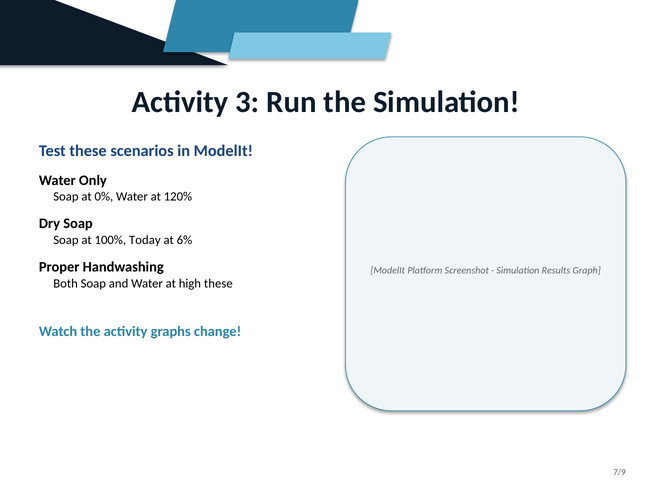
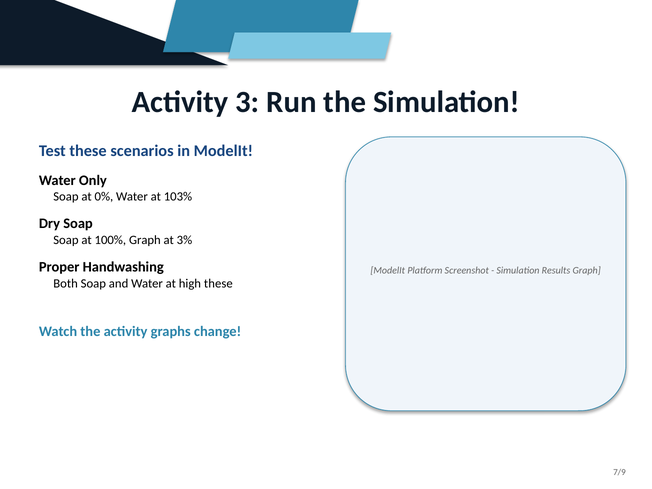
120%: 120% -> 103%
100% Today: Today -> Graph
6%: 6% -> 3%
